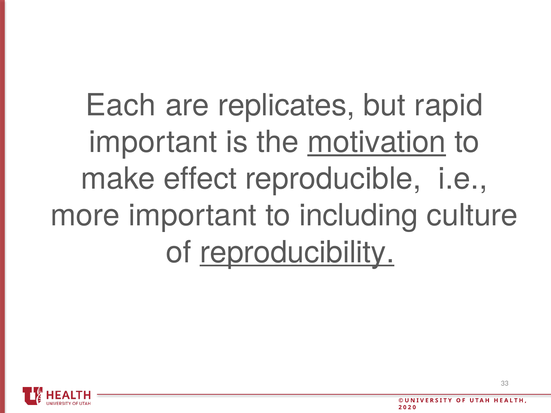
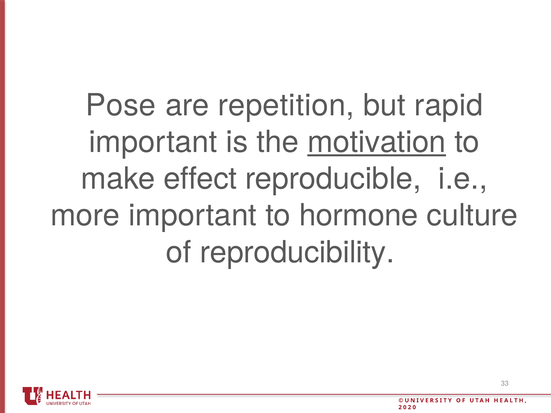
Each: Each -> Pose
replicates: replicates -> repetition
including: including -> hormone
reproducibility underline: present -> none
